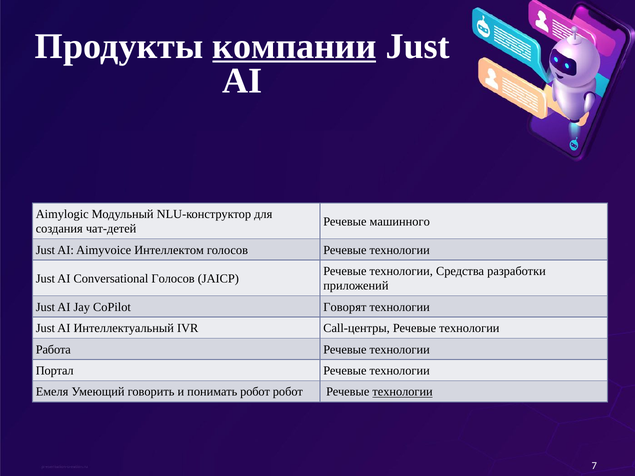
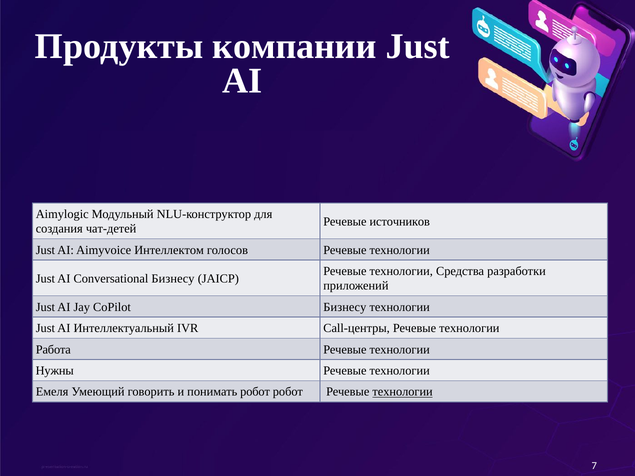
компании underline: present -> none
машинного: машинного -> источников
Conversational Голосов: Голосов -> Бизнесу
CoPilot Говорят: Говорят -> Бизнесу
Портал: Портал -> Нужны
